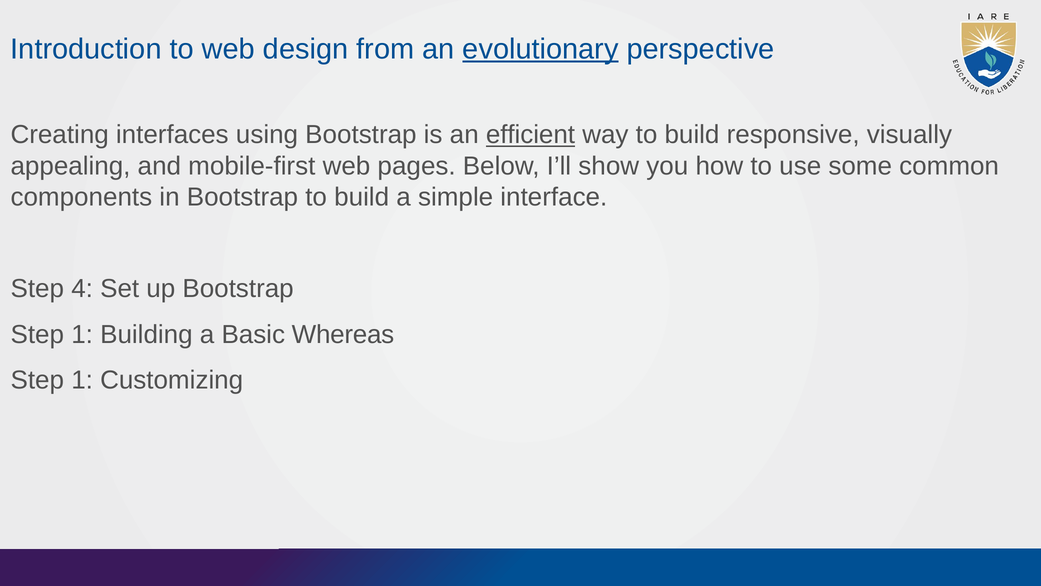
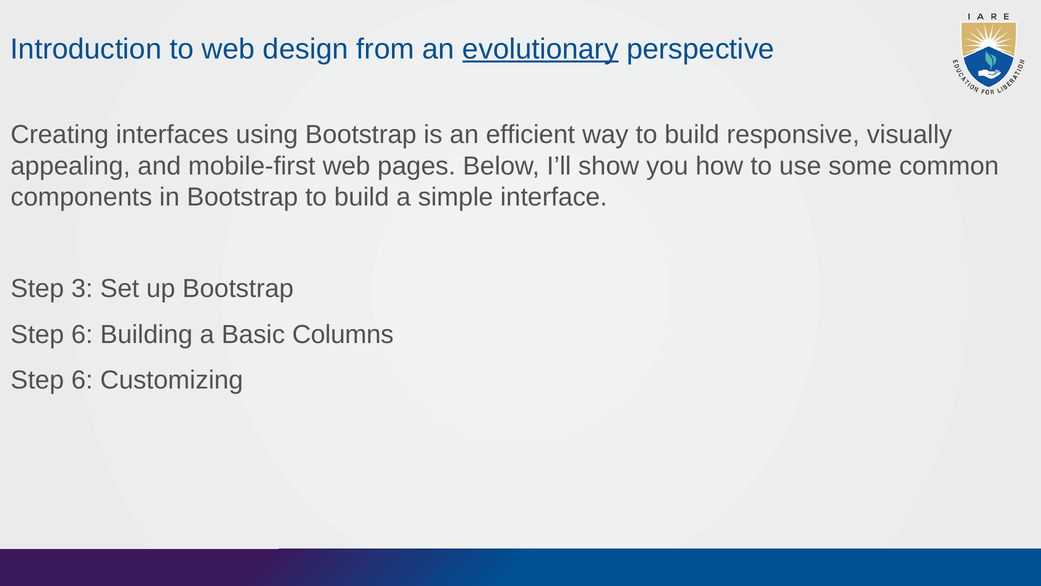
efficient underline: present -> none
4: 4 -> 3
1 at (82, 334): 1 -> 6
Whereas: Whereas -> Columns
1 at (82, 380): 1 -> 6
